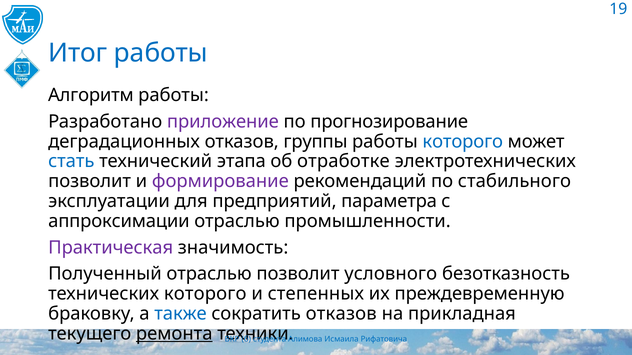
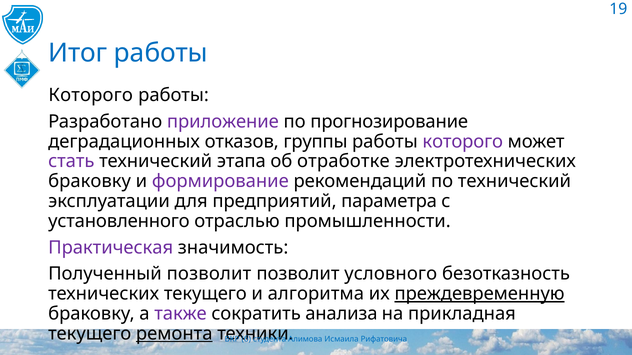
Алгоритм at (91, 95): Алгоритм -> Которого
которого at (463, 142) colour: blue -> purple
стать colour: blue -> purple
позволит at (90, 181): позволит -> браковку
по стабильного: стабильного -> технический
аппроксимации: аппроксимации -> установленного
Полученный отраслью: отраслью -> позволит
технических которого: которого -> текущего
степенных: степенных -> алгоритма
преждевременную underline: none -> present
также colour: blue -> purple
сократить отказов: отказов -> анализа
